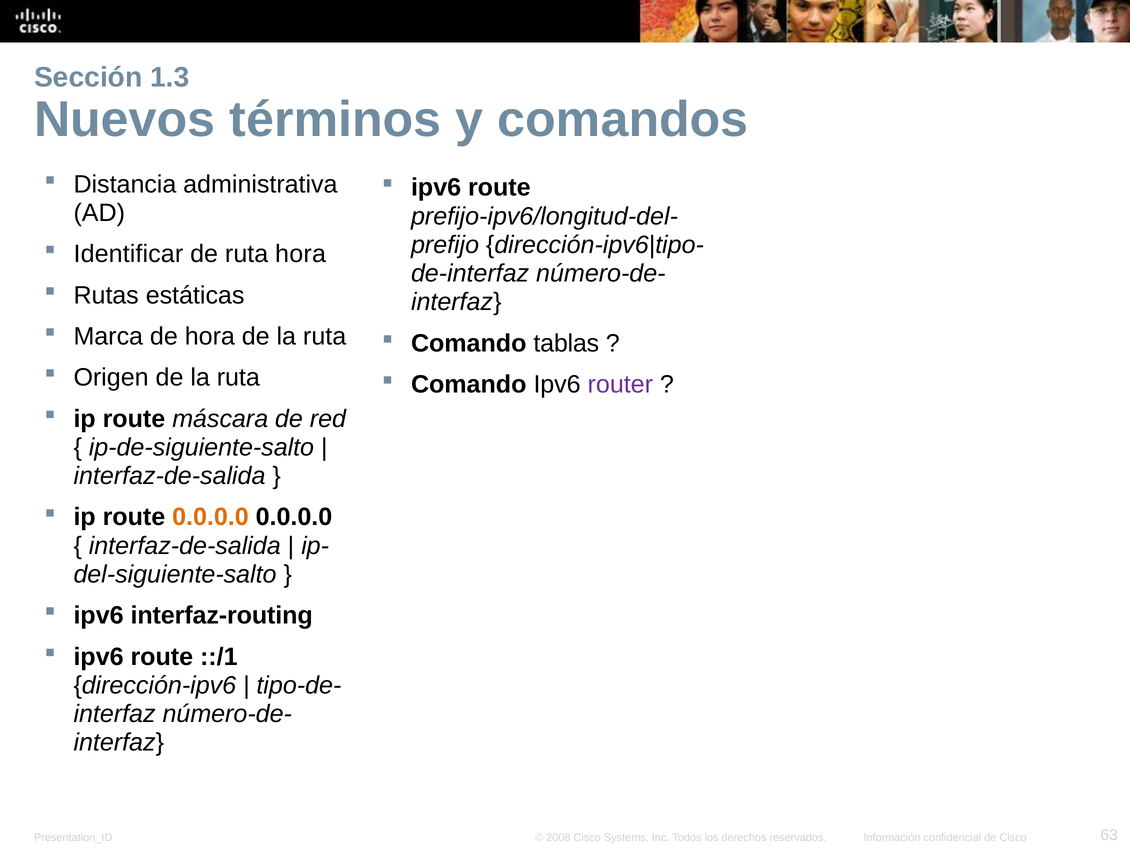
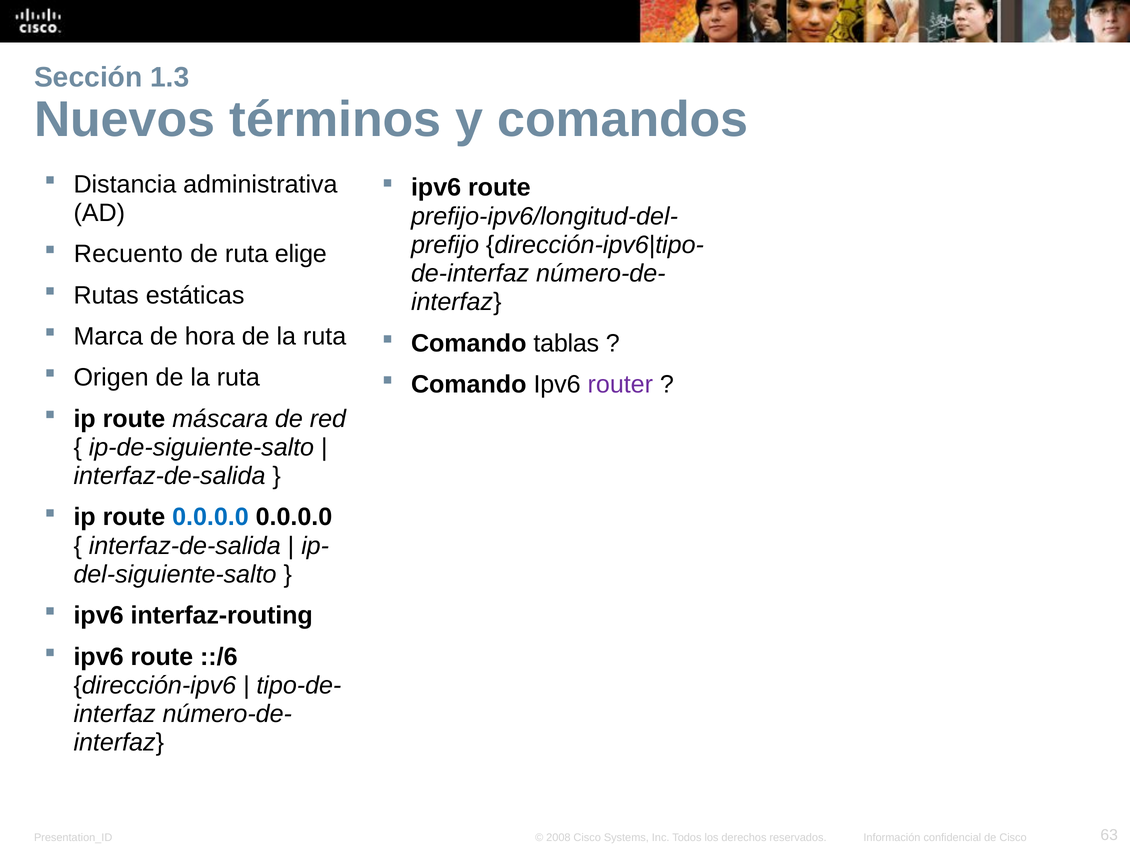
Identificar: Identificar -> Recuento
ruta hora: hora -> elige
0.0.0.0 at (210, 517) colour: orange -> blue
::/1: ::/1 -> ::/6
